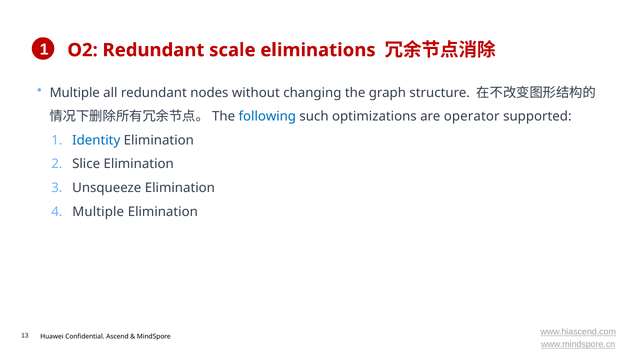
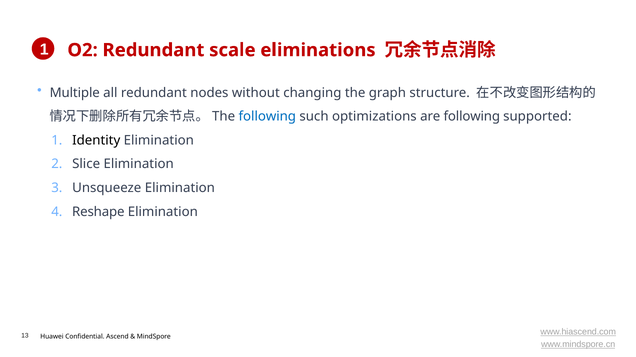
are operator: operator -> following
Identity colour: blue -> black
Multiple at (98, 212): Multiple -> Reshape
